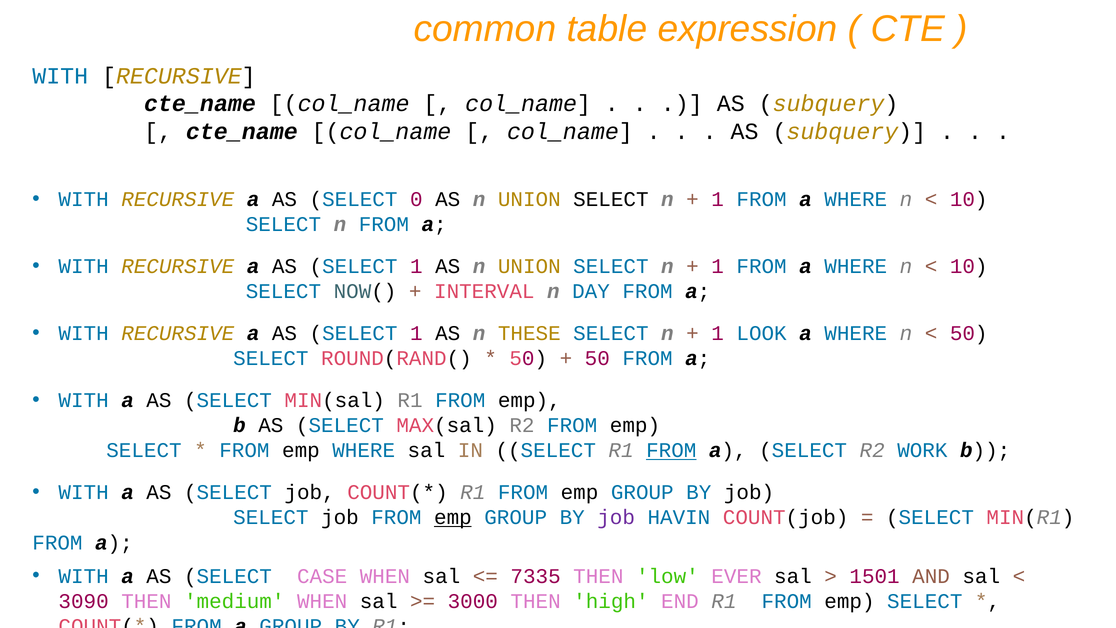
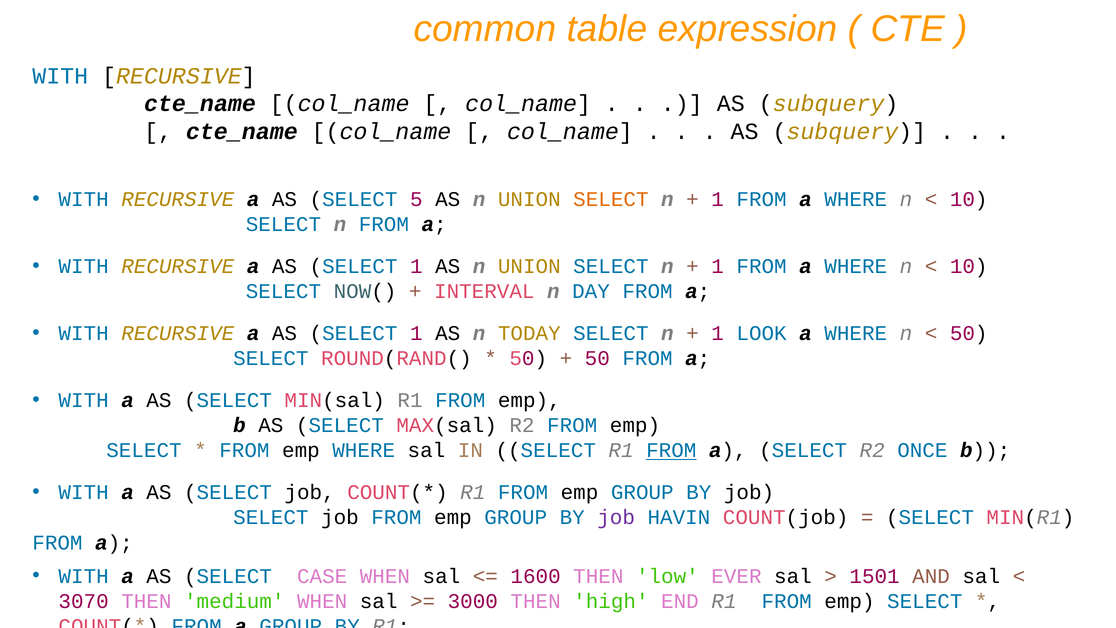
0: 0 -> 5
SELECT at (611, 199) colour: black -> orange
THESE: THESE -> TODAY
WORK: WORK -> ONCE
emp at (453, 517) underline: present -> none
7335: 7335 -> 1600
3090: 3090 -> 3070
